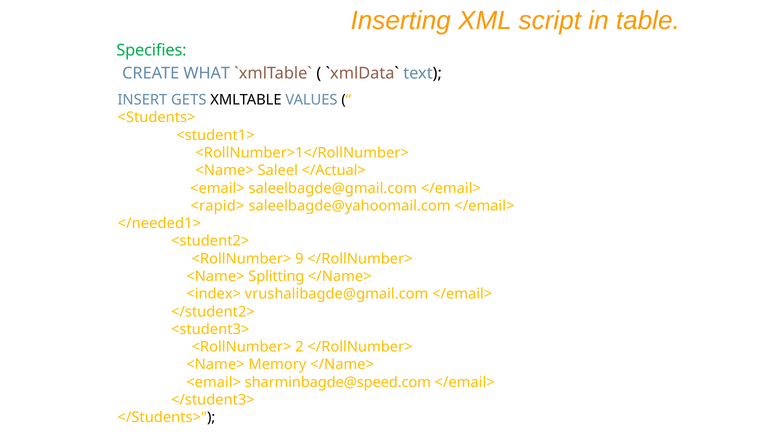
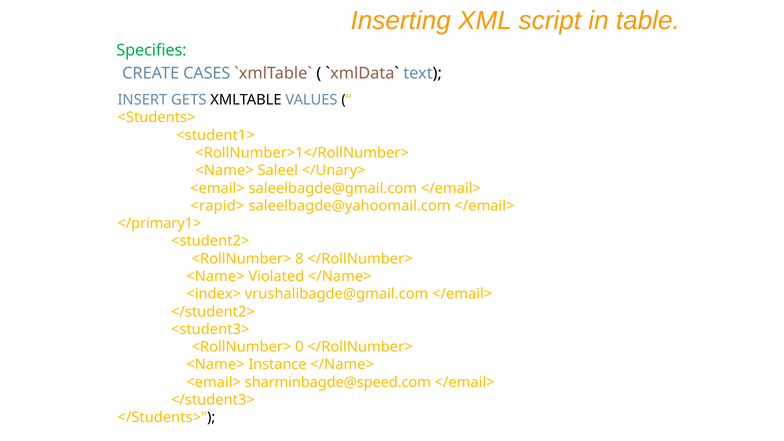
WHAT: WHAT -> CASES
</Actual>: </Actual> -> </Unary>
</needed1>: </needed1> -> </primary1>
9: 9 -> 8
Splitting: Splitting -> Violated
2: 2 -> 0
Memory: Memory -> Instance
